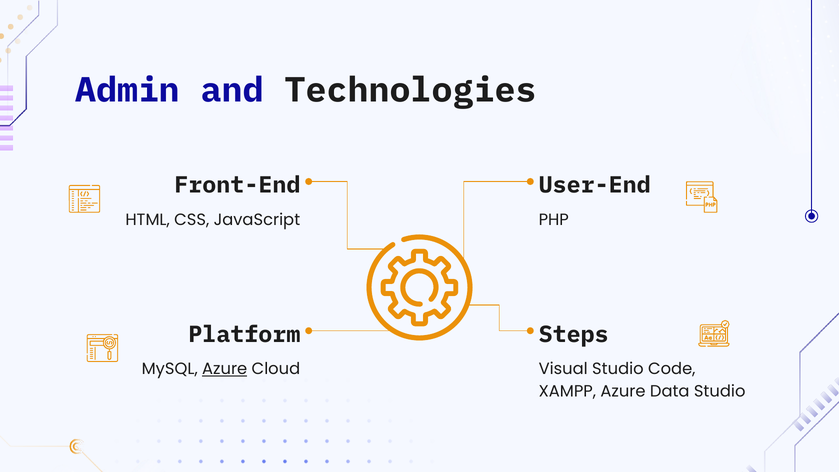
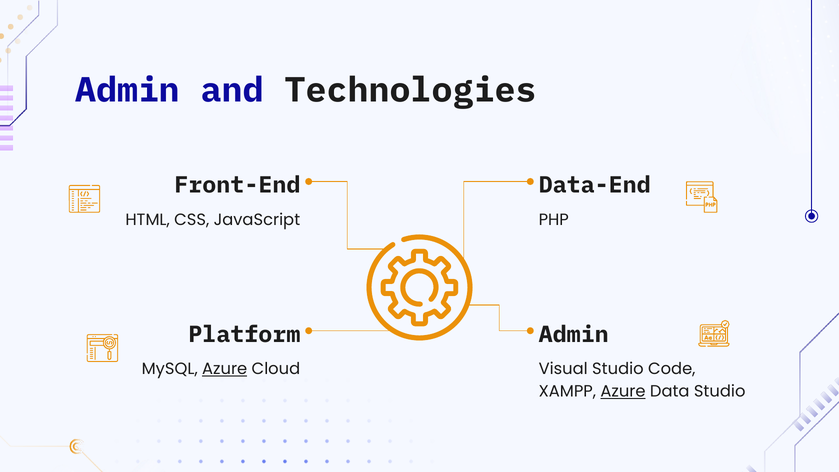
User-End: User-End -> Data-End
Steps at (574, 334): Steps -> Admin
Azure at (623, 392) underline: none -> present
